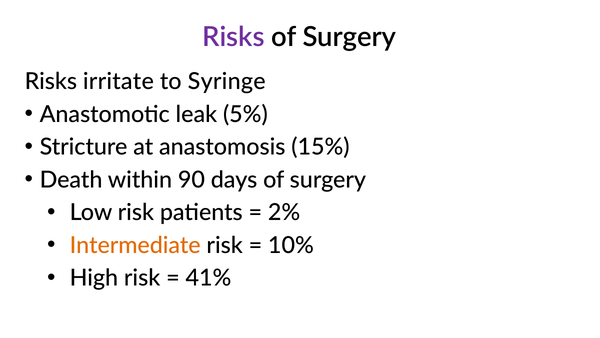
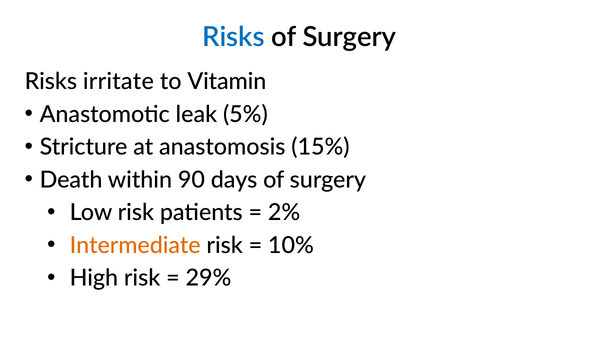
Risks at (233, 37) colour: purple -> blue
Syringe: Syringe -> Vitamin
41%: 41% -> 29%
